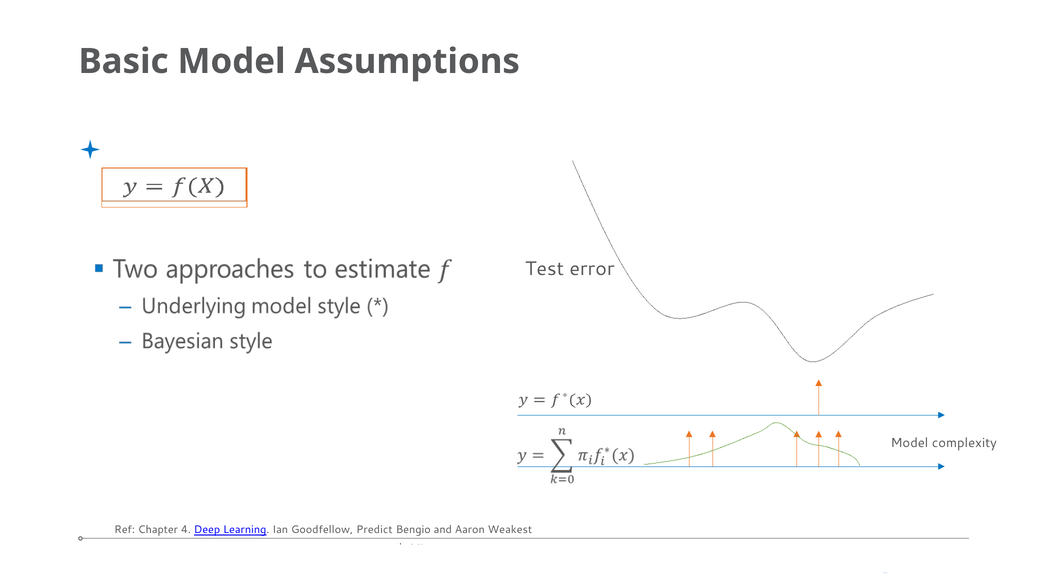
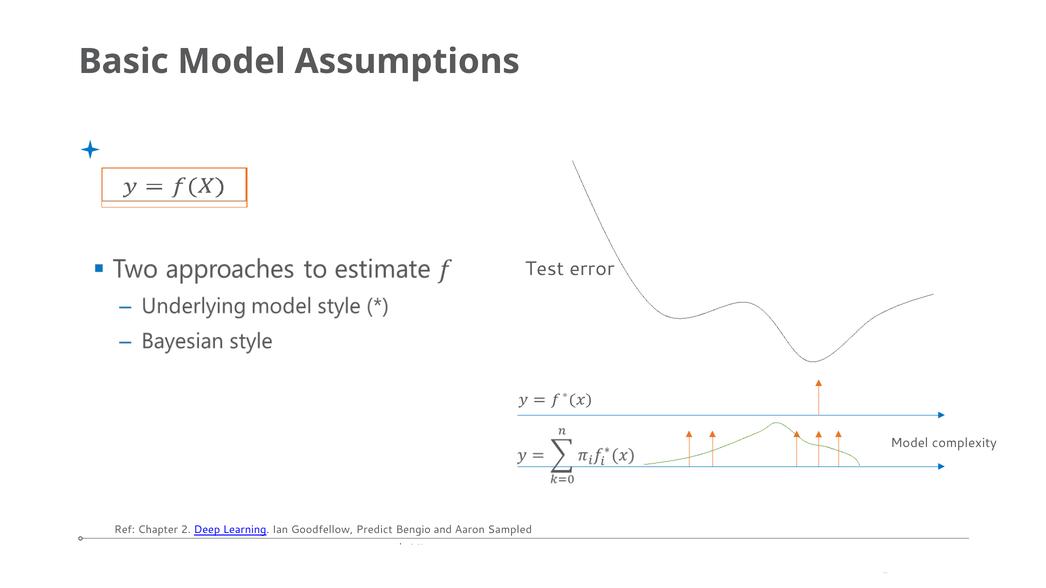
4: 4 -> 2
Weakest: Weakest -> Sampled
